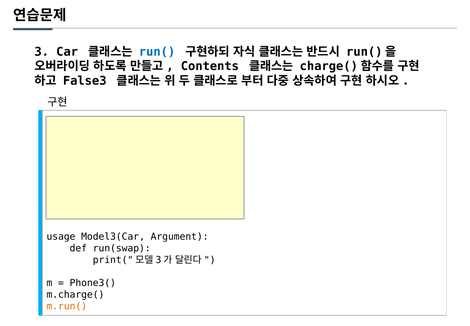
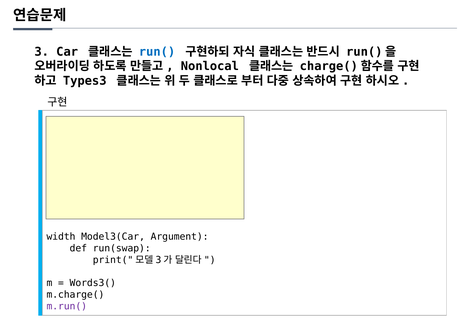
Contents: Contents -> Nonlocal
False3: False3 -> Types3
usage: usage -> width
Phone3(: Phone3( -> Words3(
m.run( colour: orange -> purple
